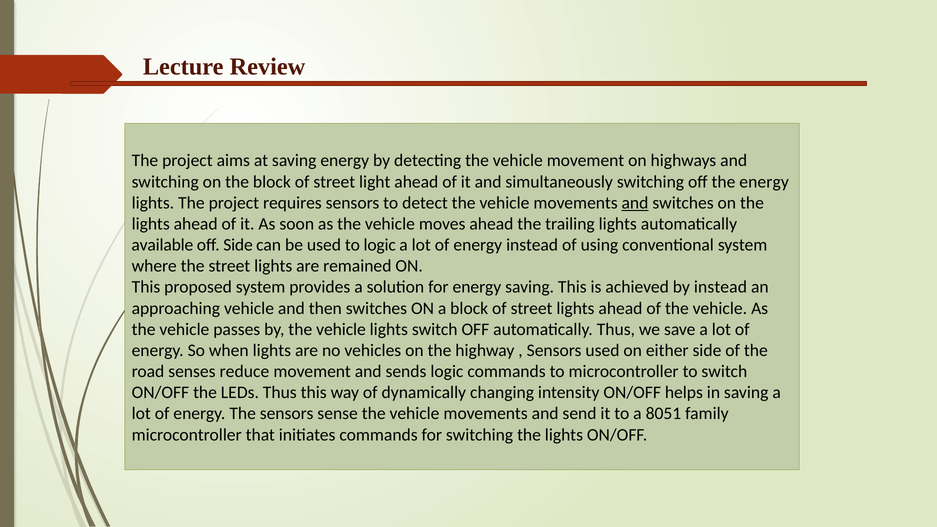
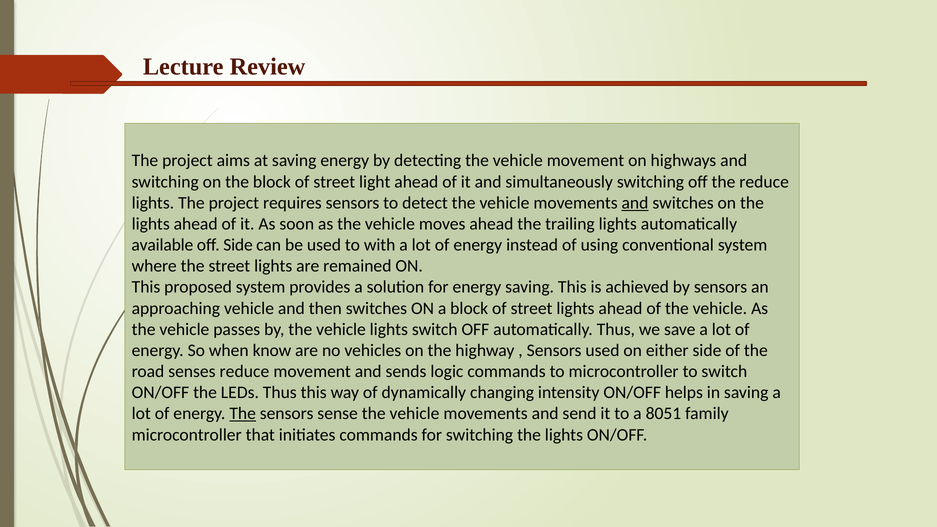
the energy: energy -> reduce
to logic: logic -> with
by instead: instead -> sensors
when lights: lights -> know
The at (243, 414) underline: none -> present
